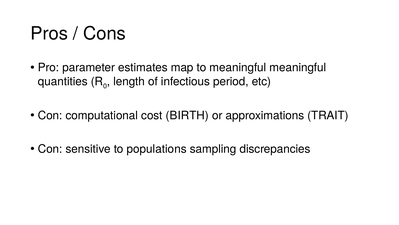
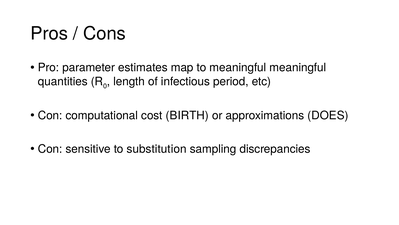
TRAIT: TRAIT -> DOES
populations: populations -> substitution
